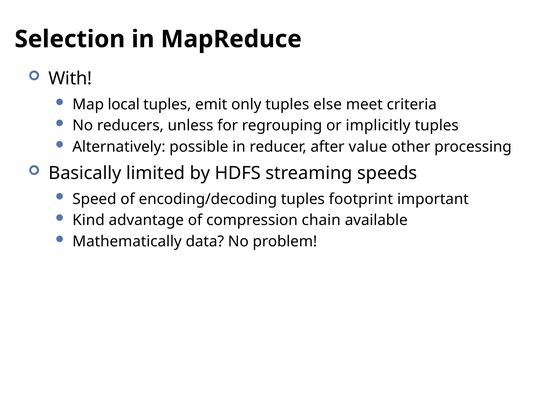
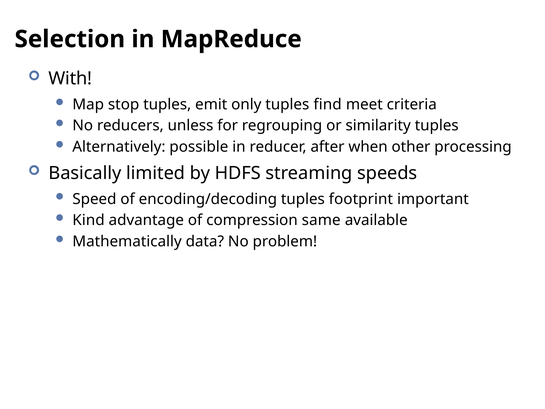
local: local -> stop
else: else -> find
implicitly: implicitly -> similarity
value: value -> when
chain: chain -> same
